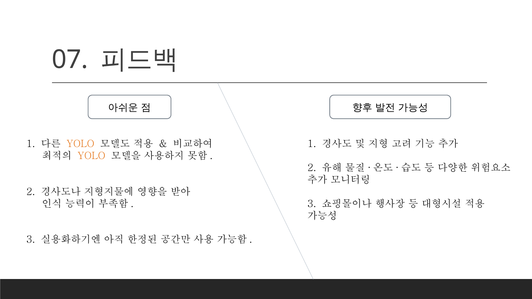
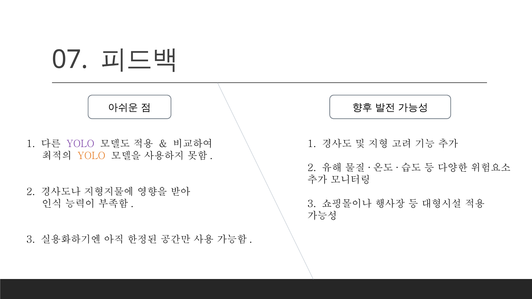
YOLO at (80, 144) colour: orange -> purple
